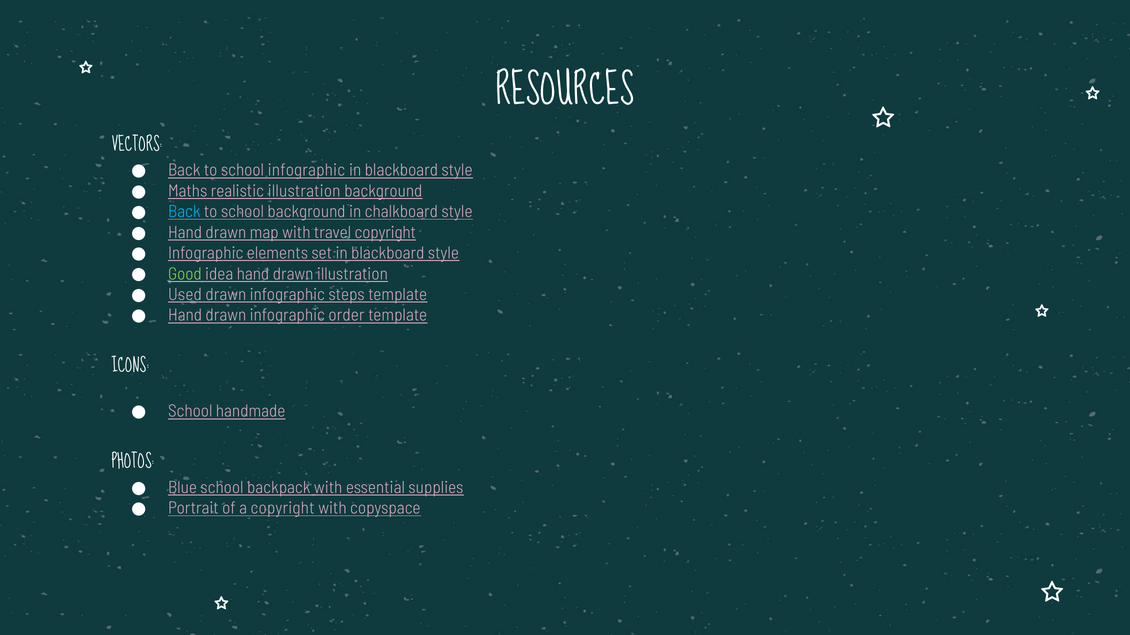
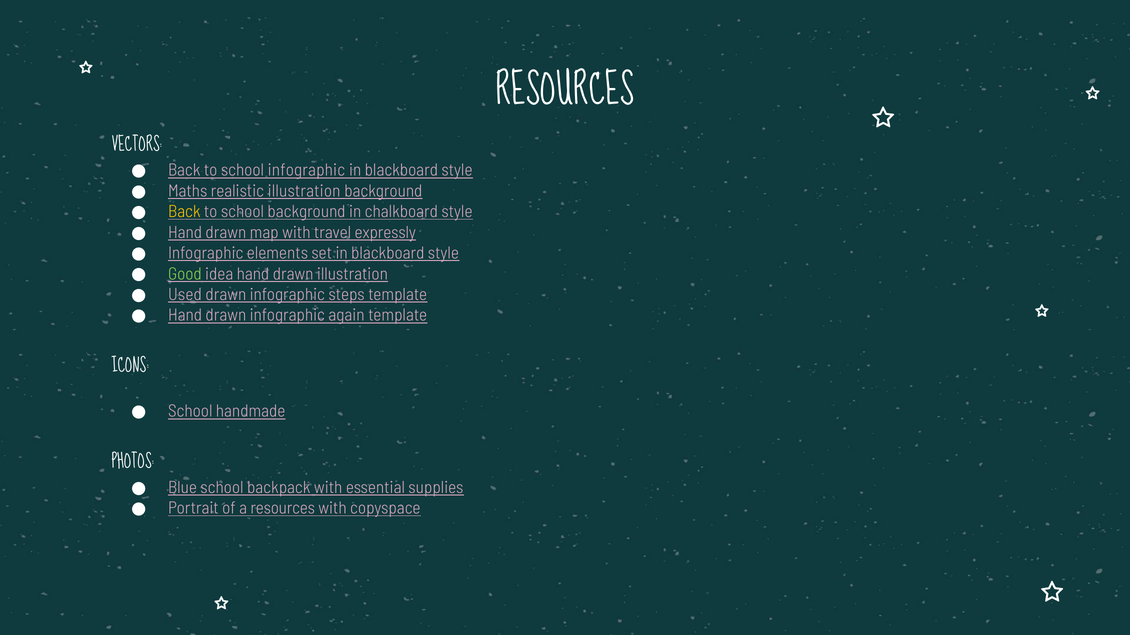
Back at (184, 212) colour: light blue -> yellow
travel copyright: copyright -> expressly
order: order -> again
a copyright: copyright -> resources
